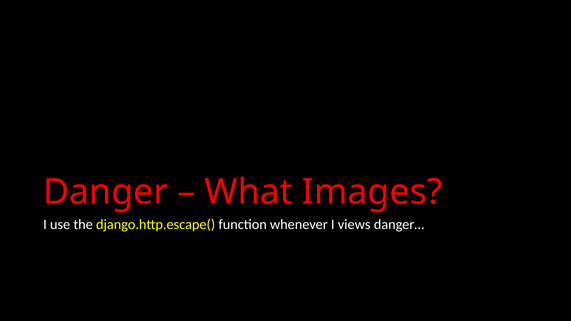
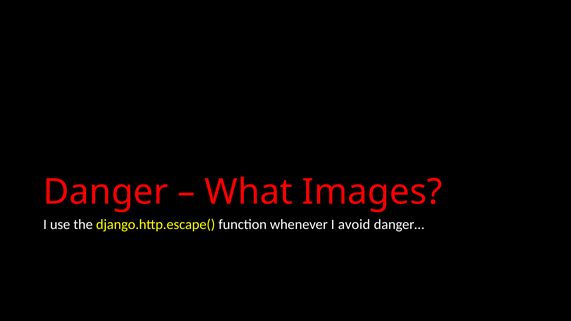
views: views -> avoid
